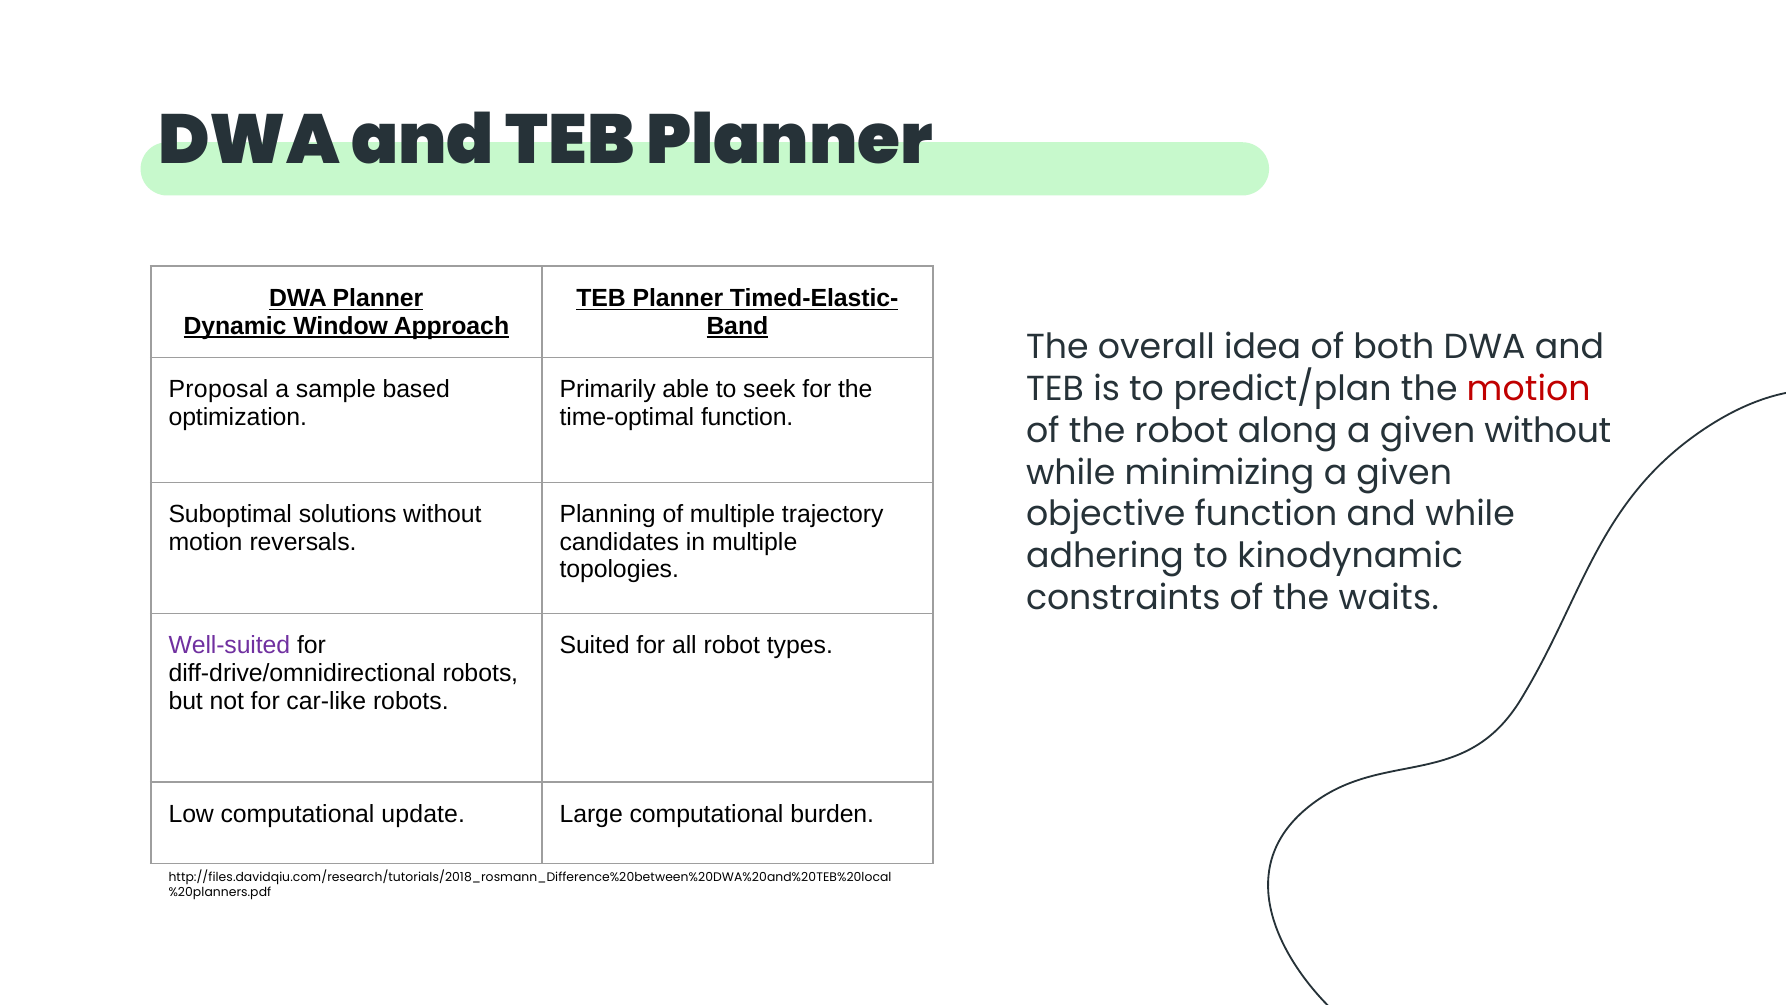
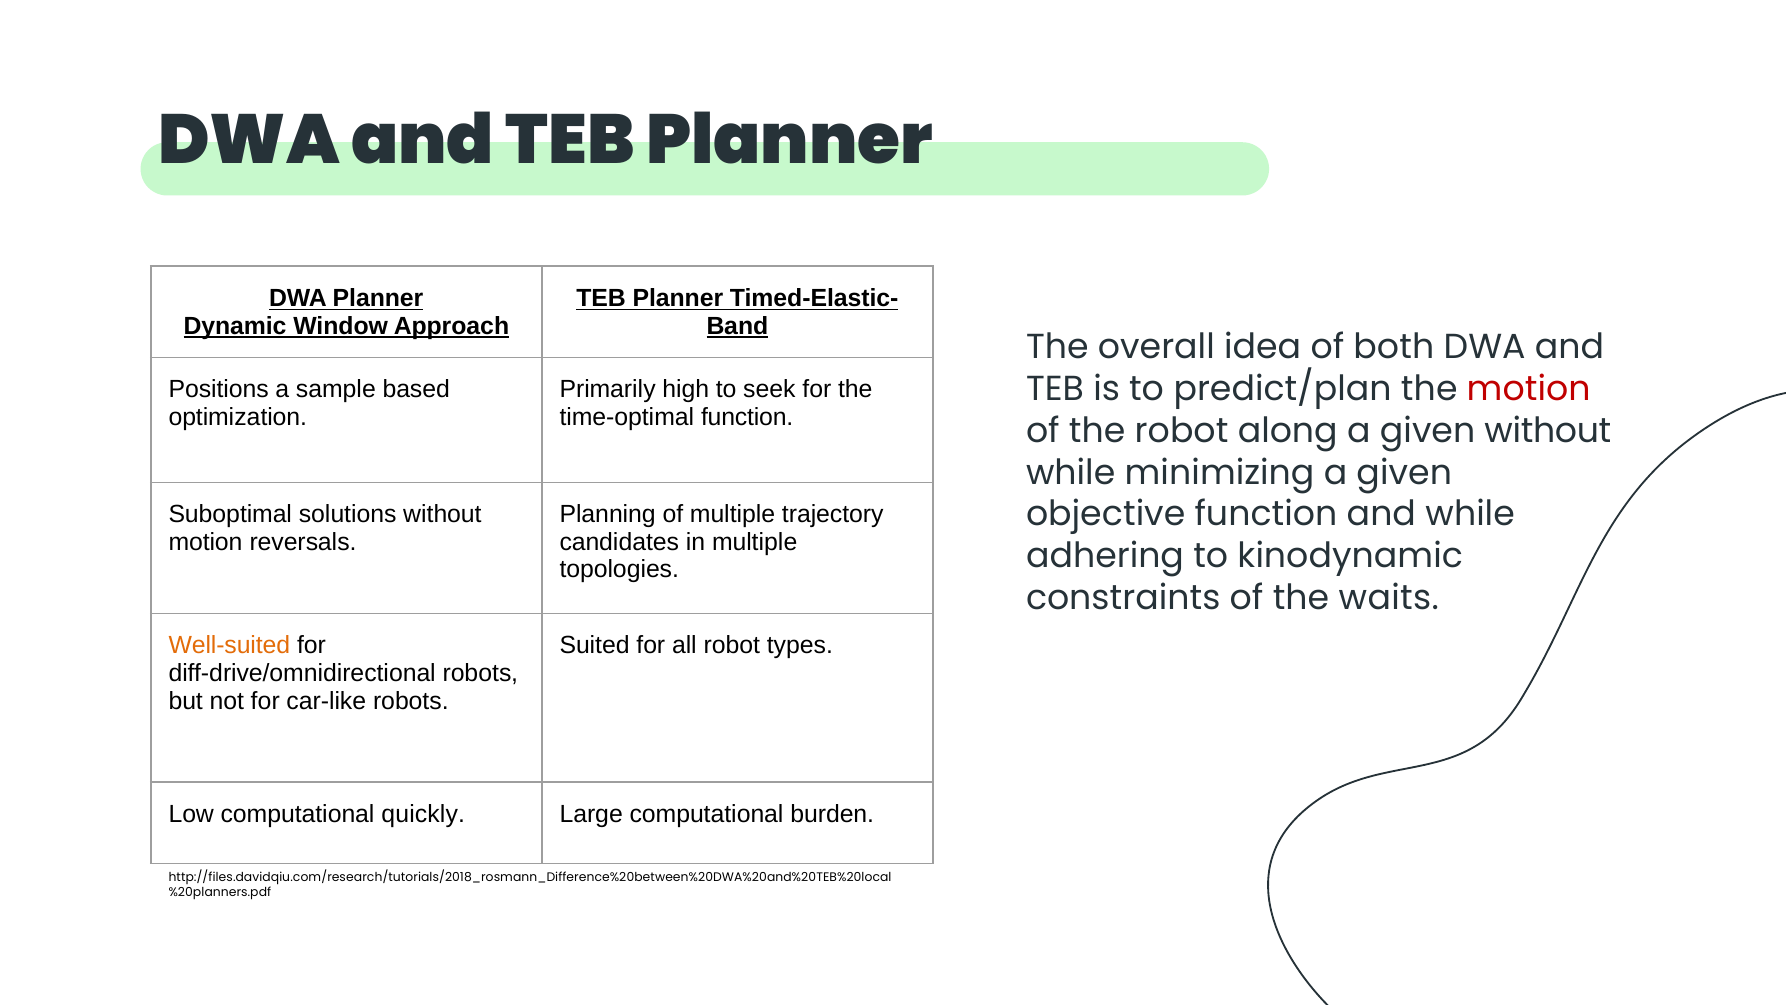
Proposal: Proposal -> Positions
able: able -> high
Well-suited colour: purple -> orange
update: update -> quickly
